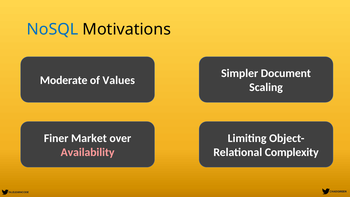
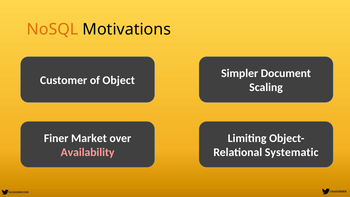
NoSQL colour: blue -> orange
Moderate: Moderate -> Customer
Values: Values -> Object
Complexity: Complexity -> Systematic
